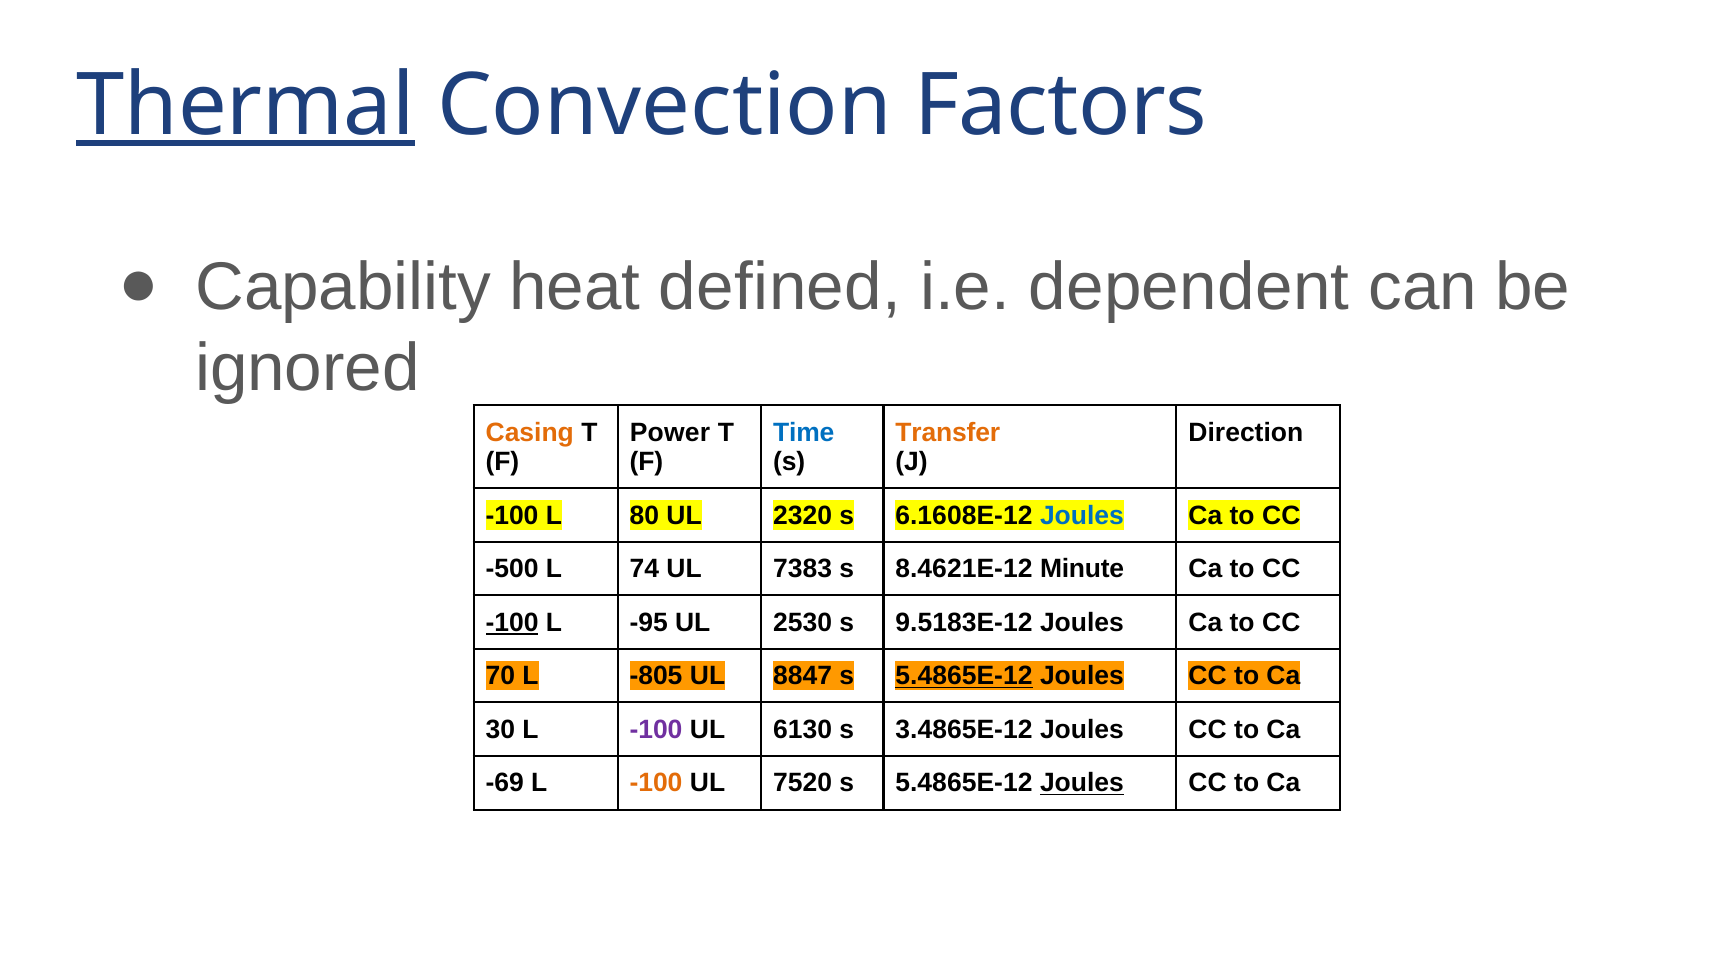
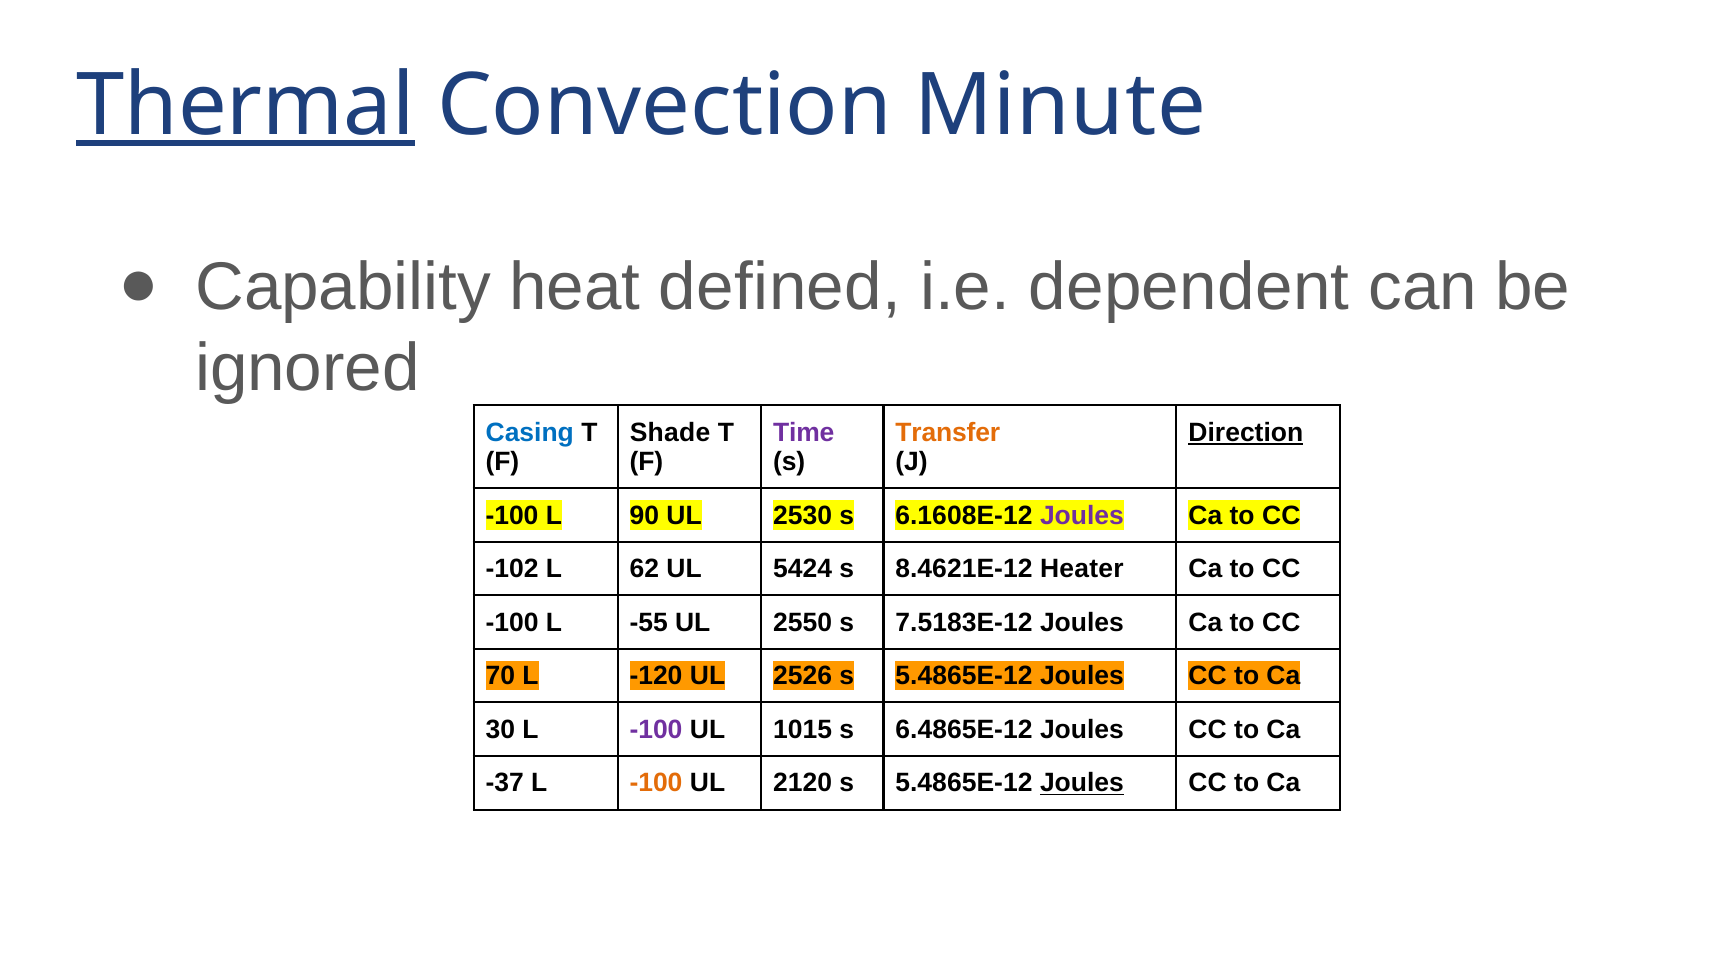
Factors: Factors -> Minute
Casing colour: orange -> blue
Power: Power -> Shade
Time colour: blue -> purple
Direction underline: none -> present
80: 80 -> 90
2320: 2320 -> 2530
Joules at (1082, 515) colour: blue -> purple
-500: -500 -> -102
74: 74 -> 62
7383: 7383 -> 5424
Minute: Minute -> Heater
-100 at (512, 622) underline: present -> none
-95: -95 -> -55
2530: 2530 -> 2550
9.5183E-12: 9.5183E-12 -> 7.5183E-12
-805: -805 -> -120
8847: 8847 -> 2526
5.4865E-12 at (964, 676) underline: present -> none
6130: 6130 -> 1015
3.4865E-12: 3.4865E-12 -> 6.4865E-12
-69: -69 -> -37
7520: 7520 -> 2120
